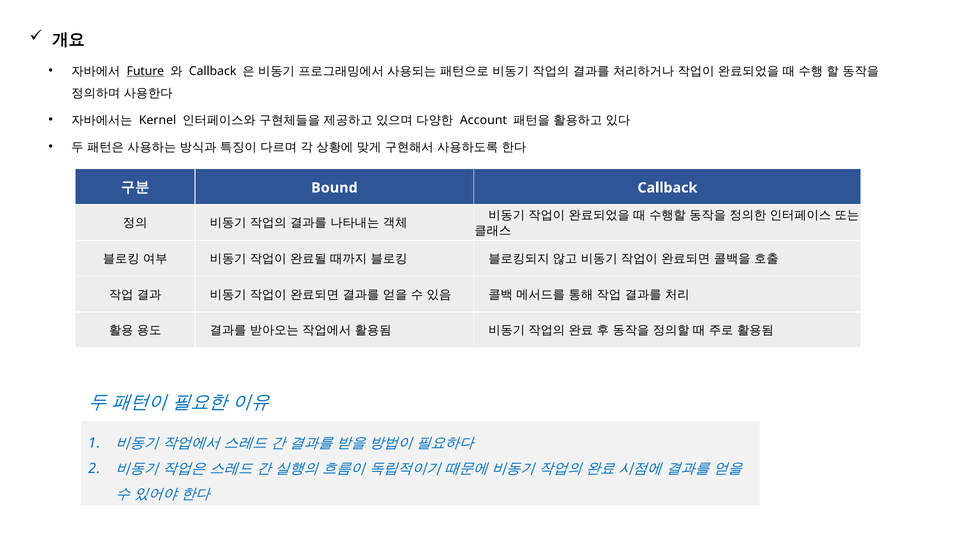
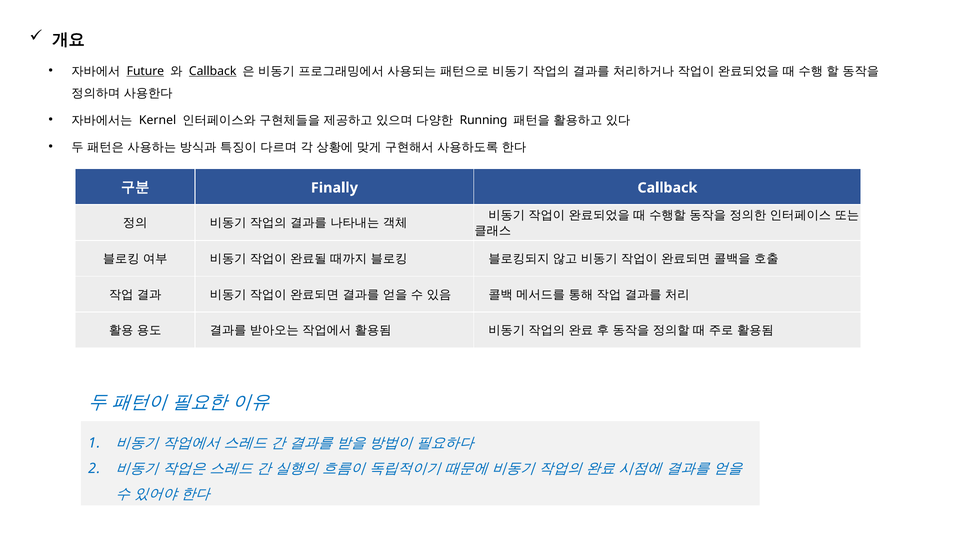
Callback at (213, 71) underline: none -> present
Account: Account -> Running
Bound: Bound -> Finally
